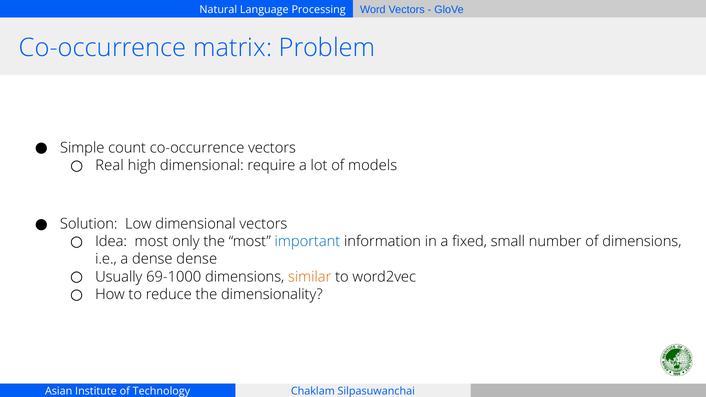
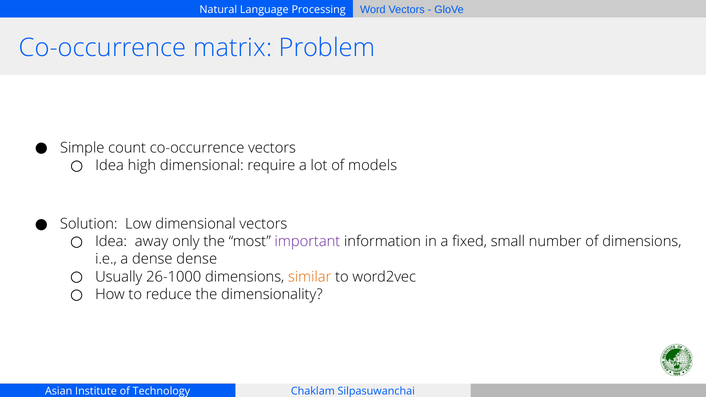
Real at (110, 165): Real -> Idea
Idea most: most -> away
important colour: blue -> purple
69-1000: 69-1000 -> 26-1000
